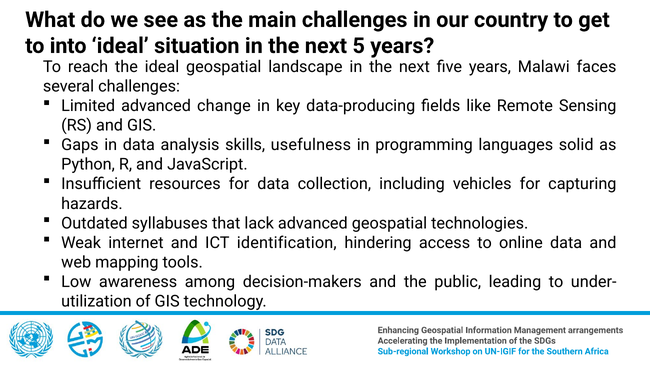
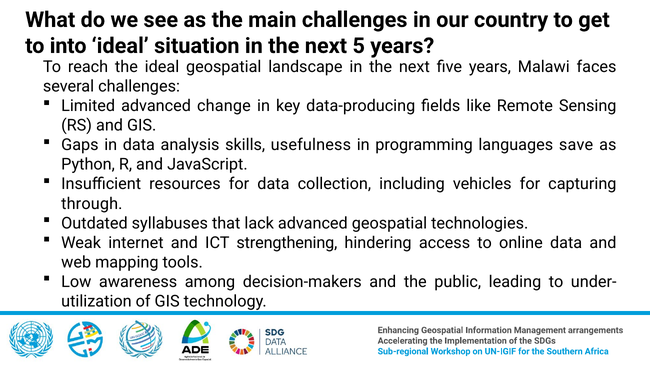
solid: solid -> save
hazards: hazards -> through
identification: identification -> strengthening
